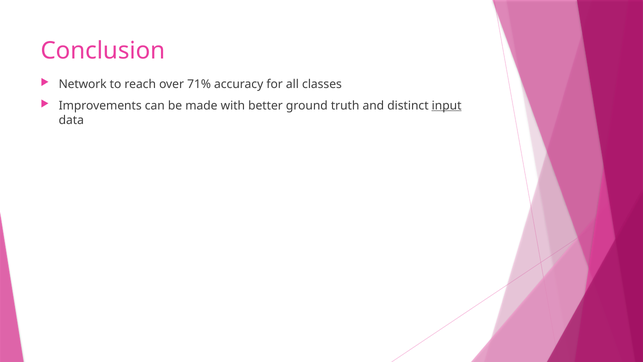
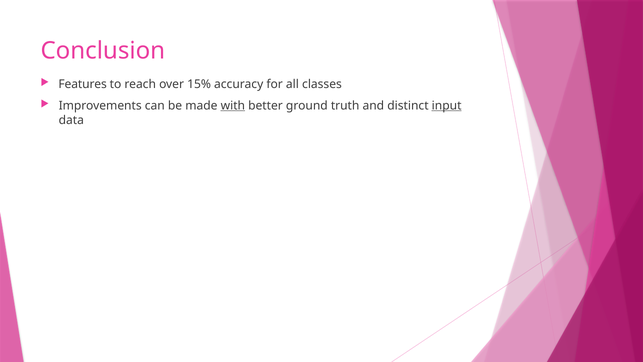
Network: Network -> Features
71%: 71% -> 15%
with underline: none -> present
